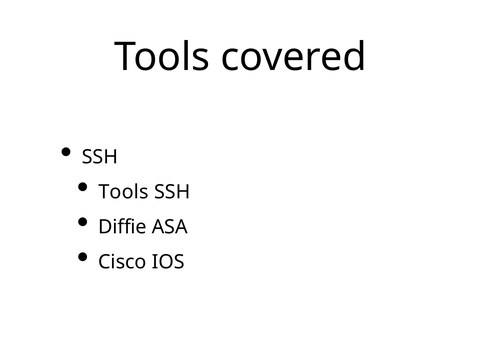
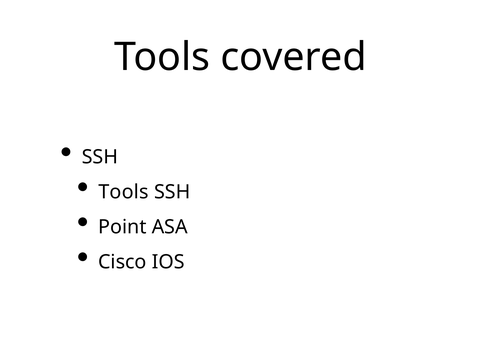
Diffie: Diffie -> Point
